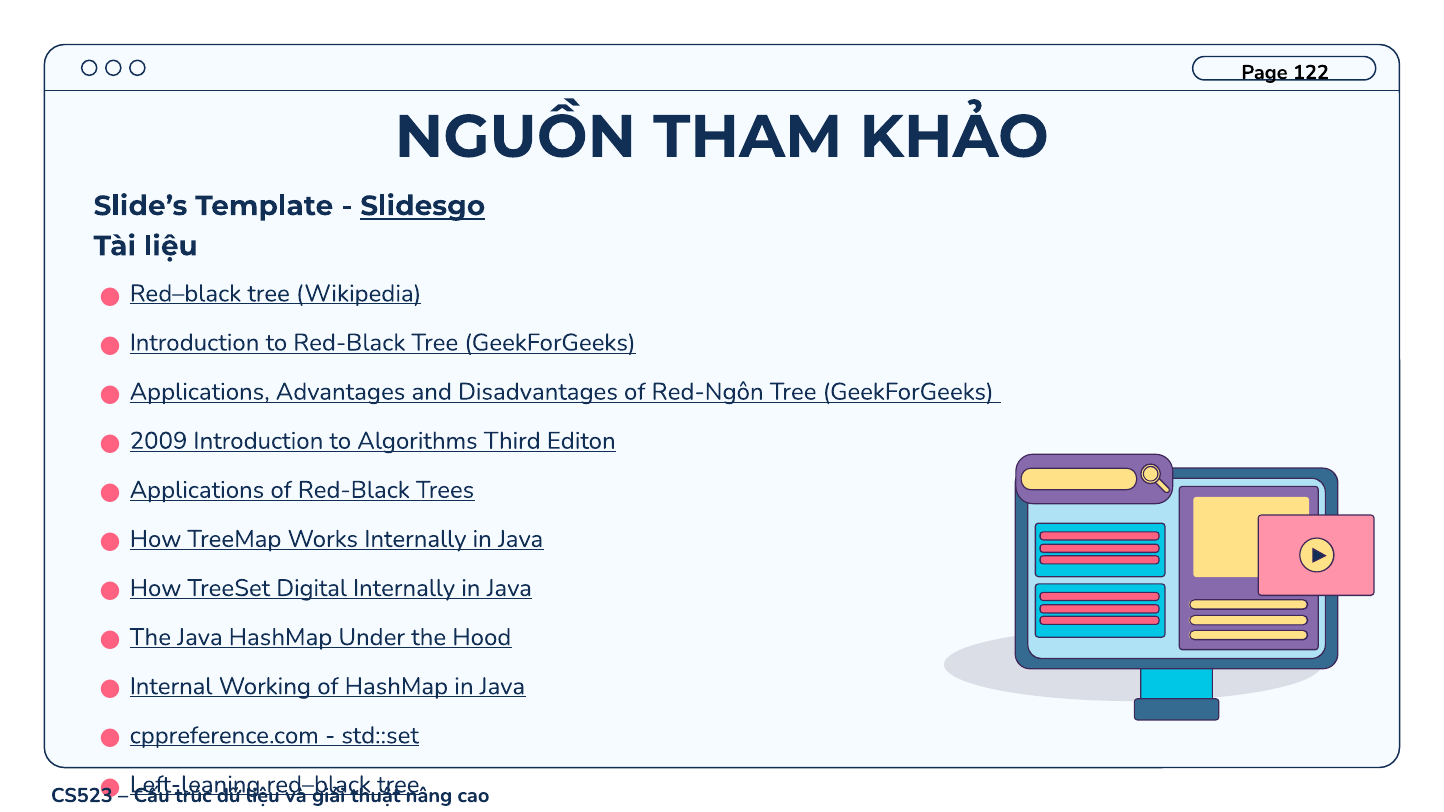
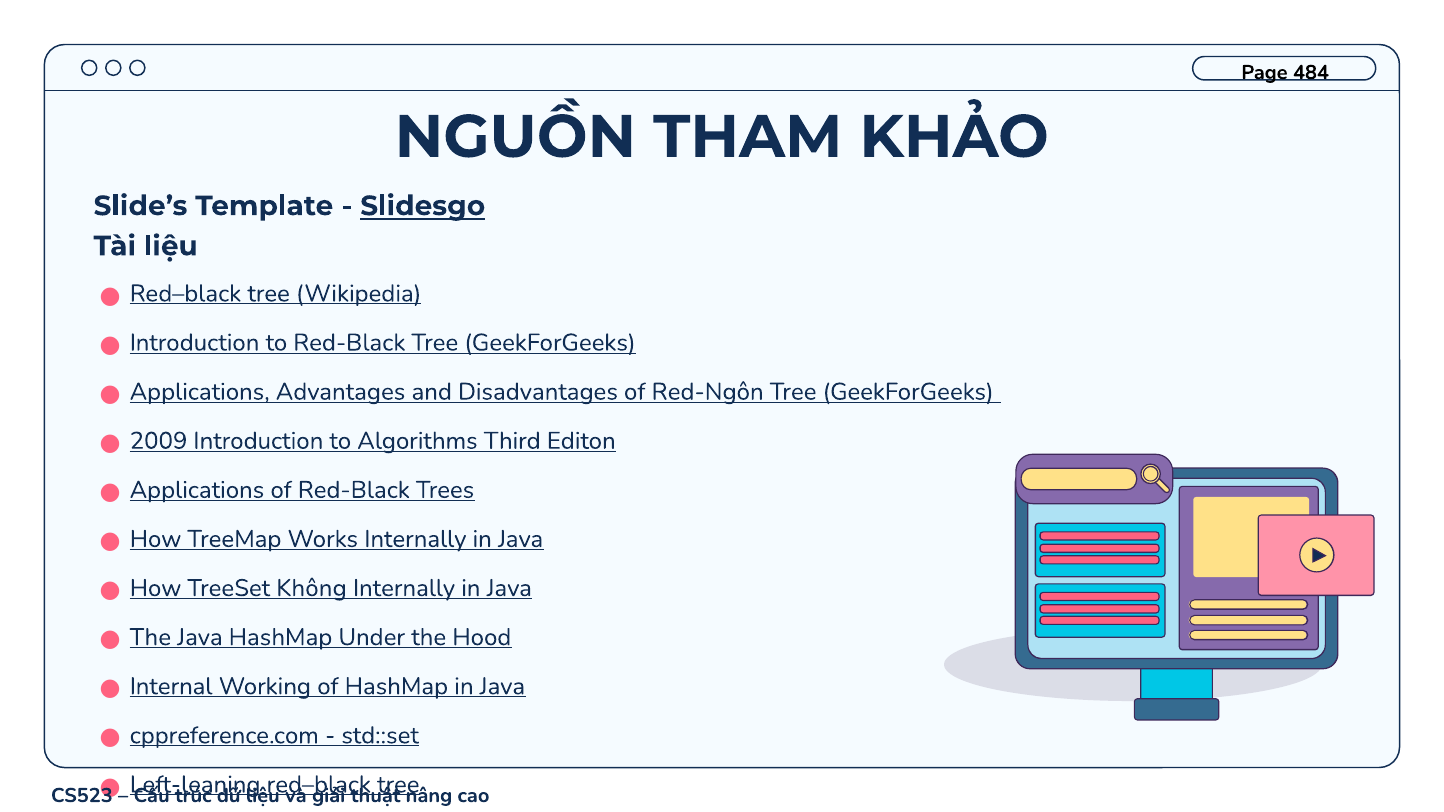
122: 122 -> 484
Digital: Digital -> Không
